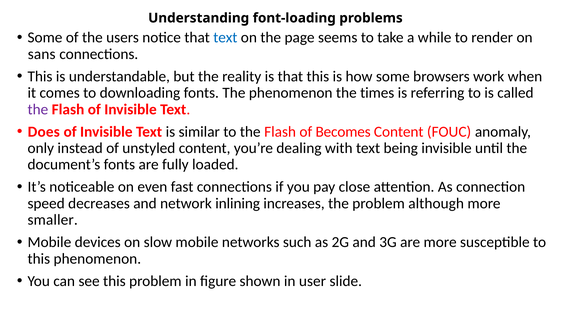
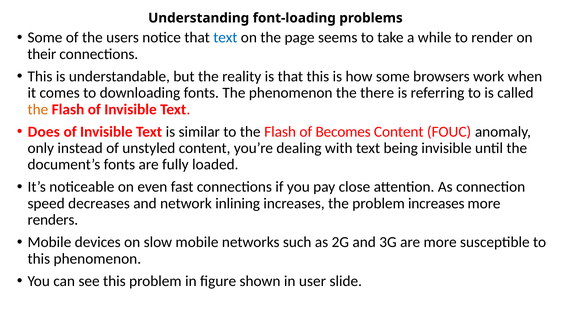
sans: sans -> their
times: times -> there
the at (38, 109) colour: purple -> orange
problem although: although -> increases
smaller: smaller -> renders
